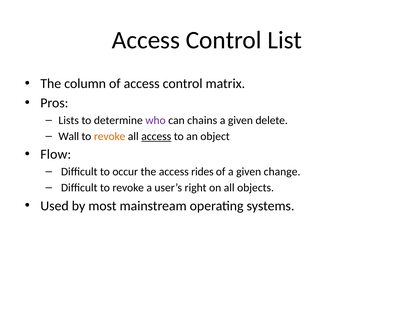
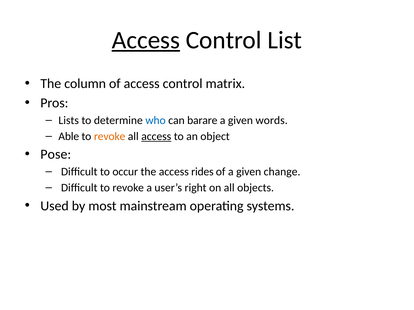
Access at (146, 40) underline: none -> present
who colour: purple -> blue
chains: chains -> barare
delete: delete -> words
Wall: Wall -> Able
Flow: Flow -> Pose
